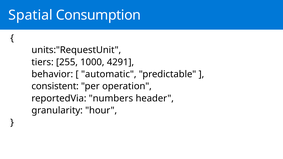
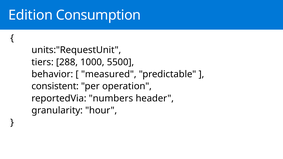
Spatial: Spatial -> Edition
255: 255 -> 288
4291: 4291 -> 5500
automatic: automatic -> measured
